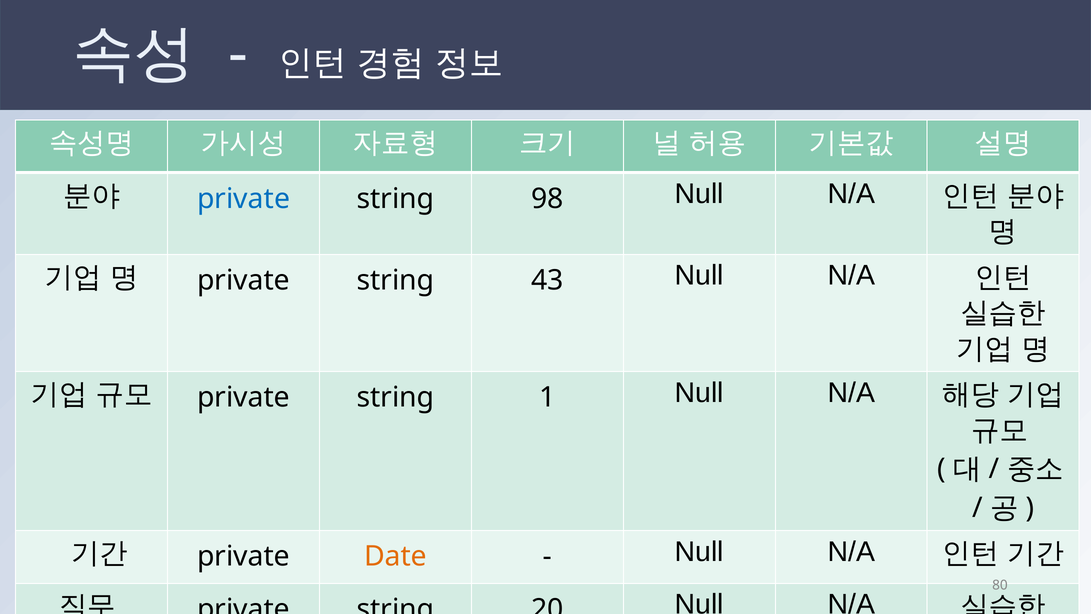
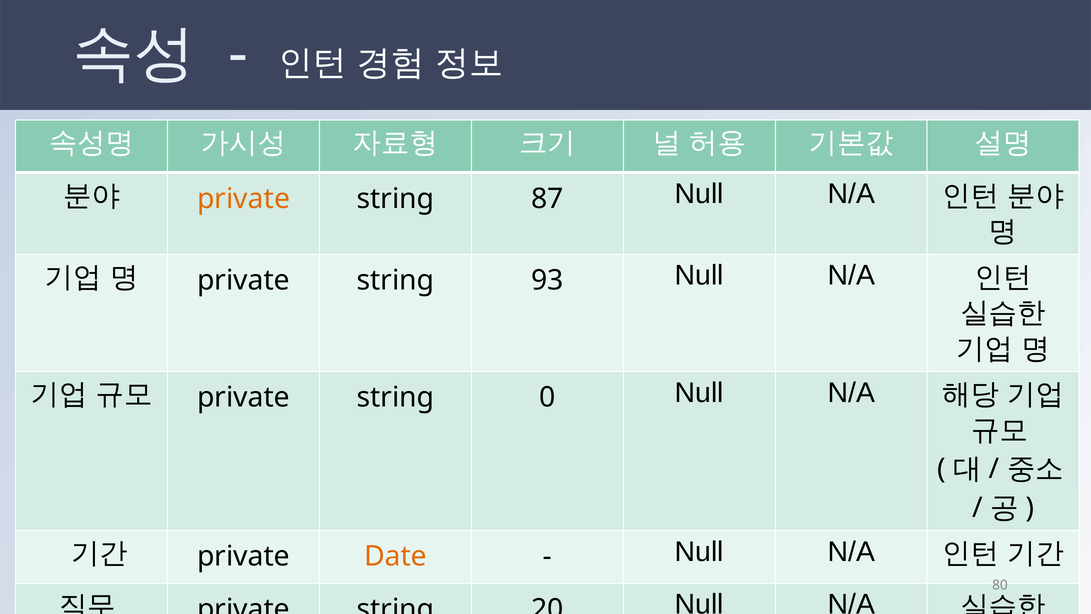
private at (244, 199) colour: blue -> orange
98: 98 -> 87
43: 43 -> 93
1: 1 -> 0
